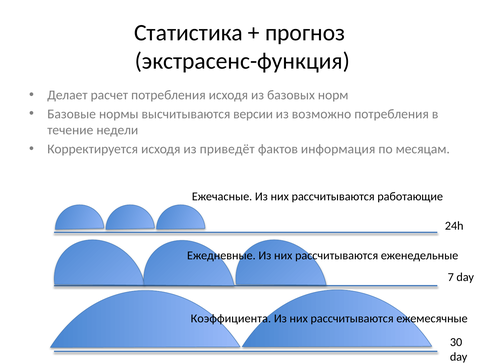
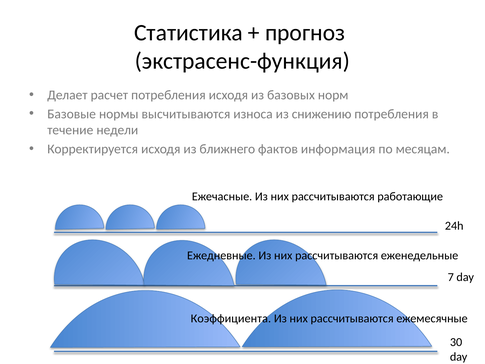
версии: версии -> износа
возможно: возможно -> снижению
приведёт: приведёт -> ближнего
